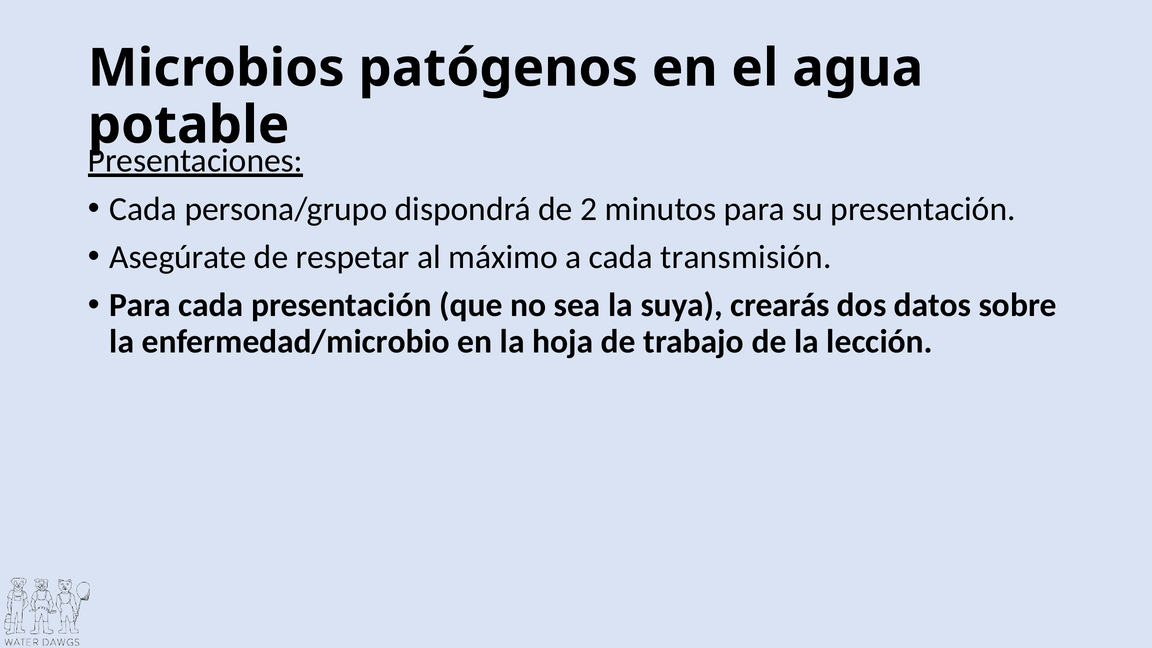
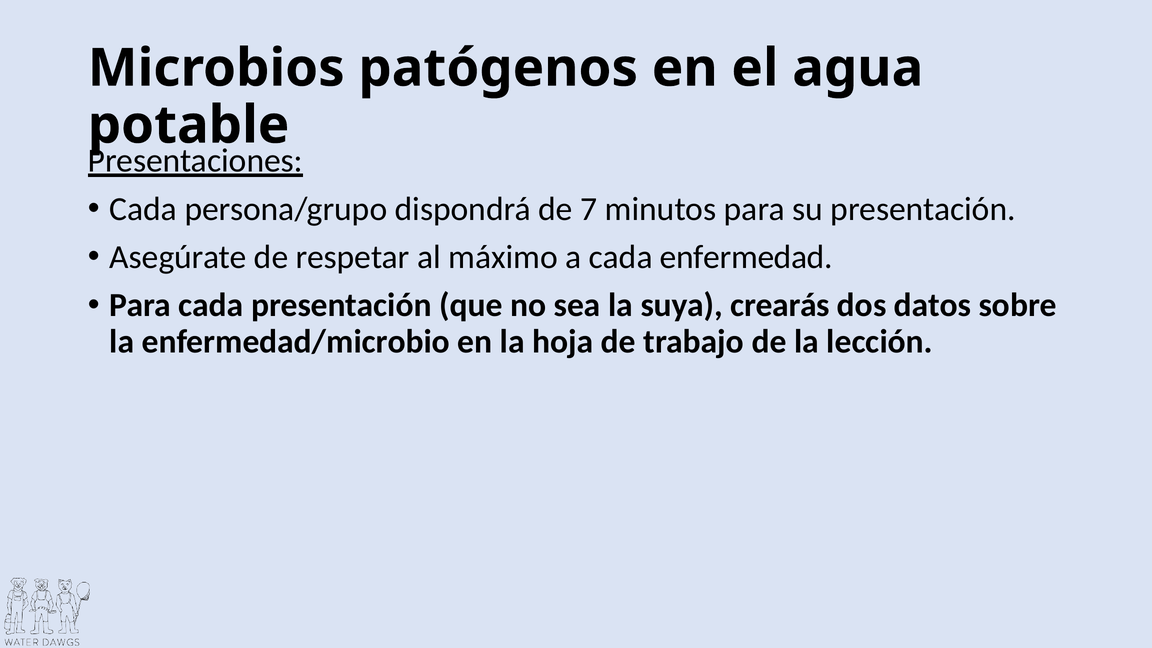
2: 2 -> 7
transmisión: transmisión -> enfermedad
